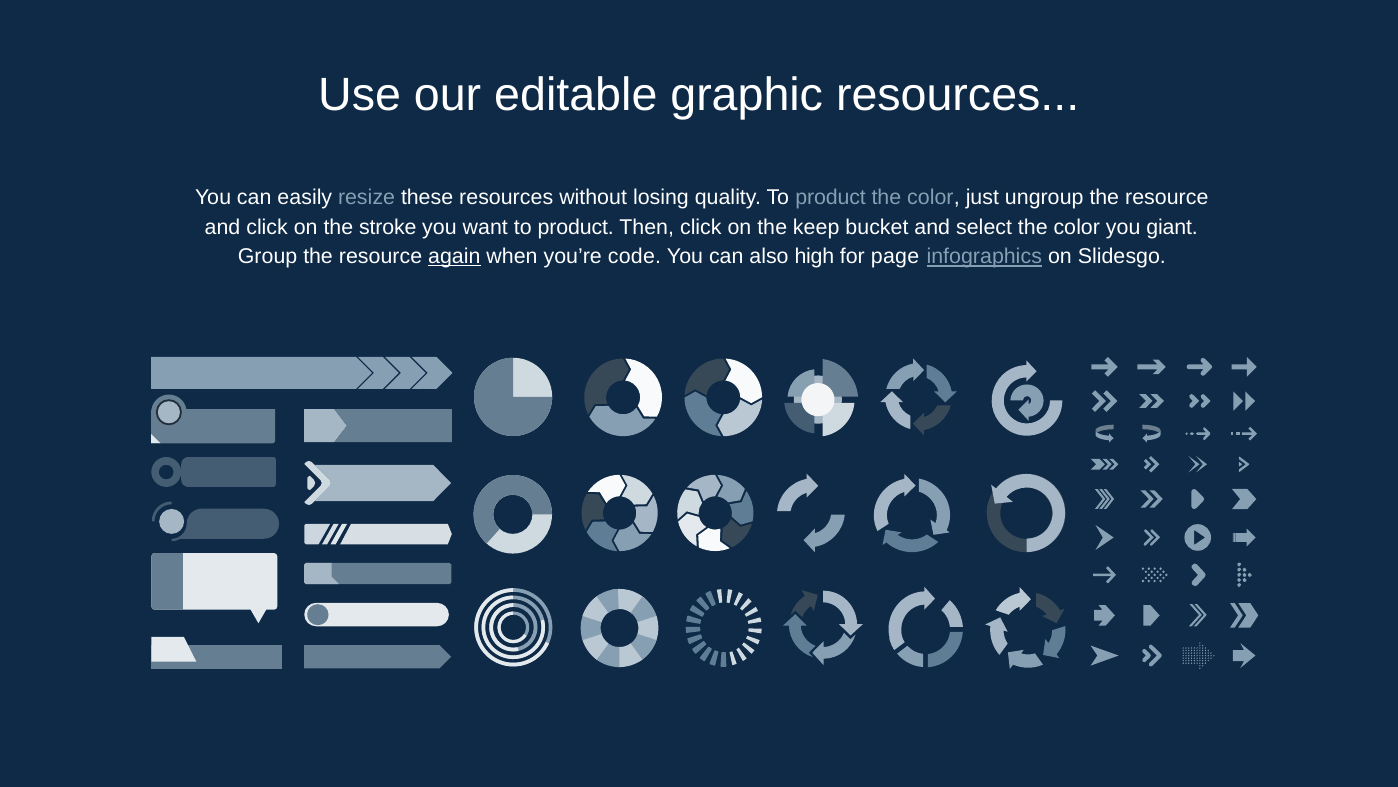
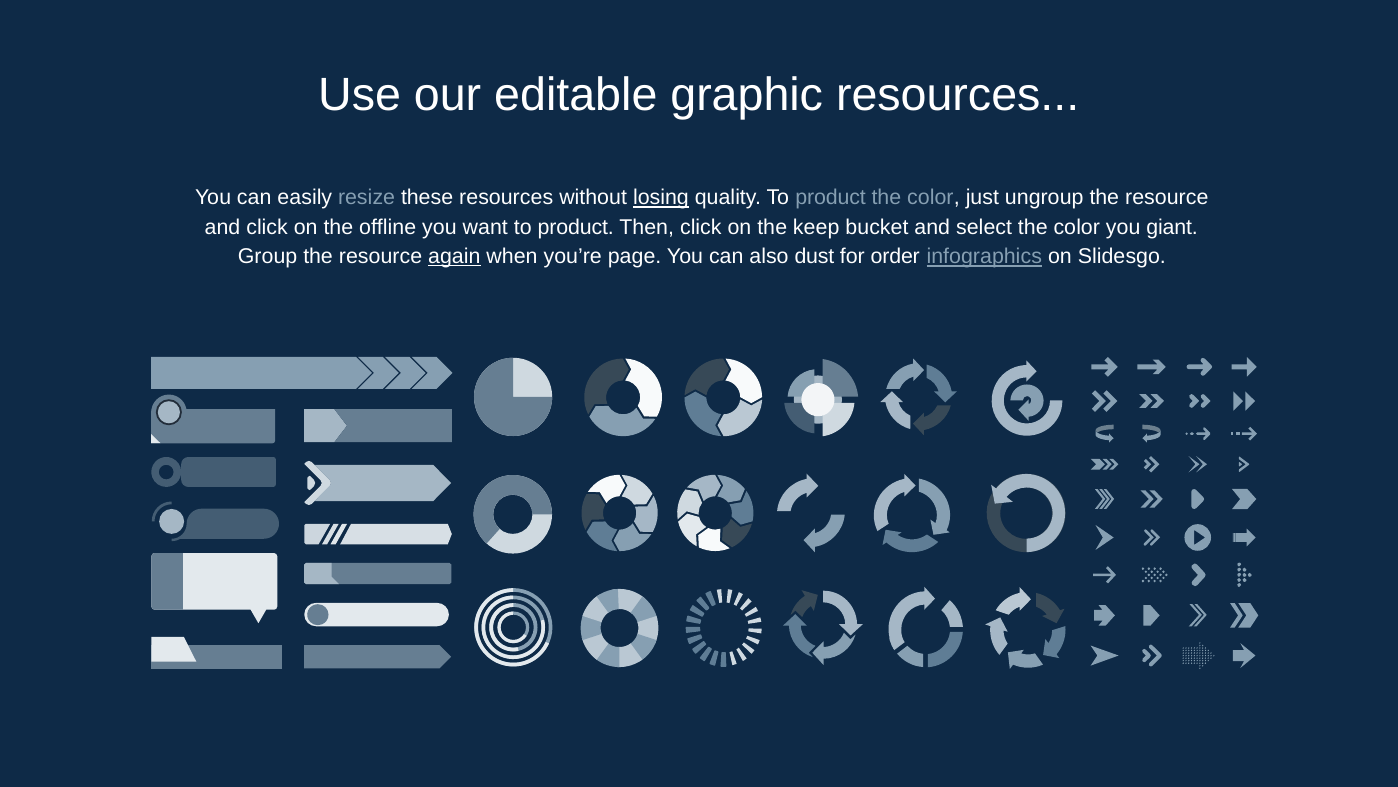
losing underline: none -> present
stroke: stroke -> offline
code: code -> page
high: high -> dust
page: page -> order
